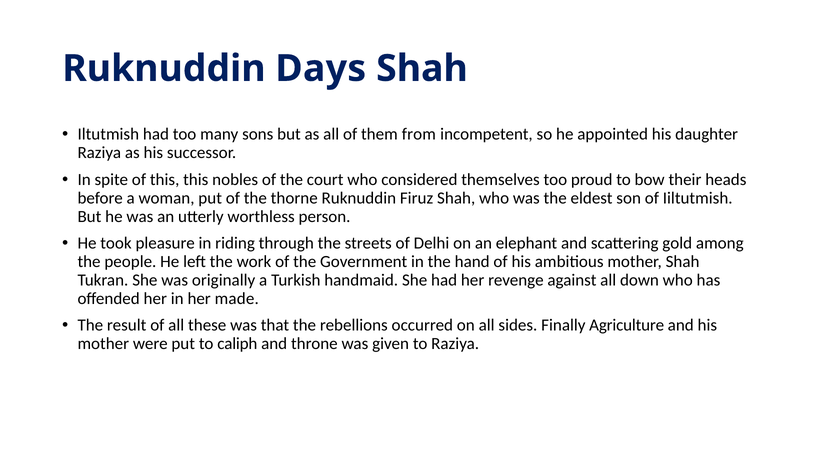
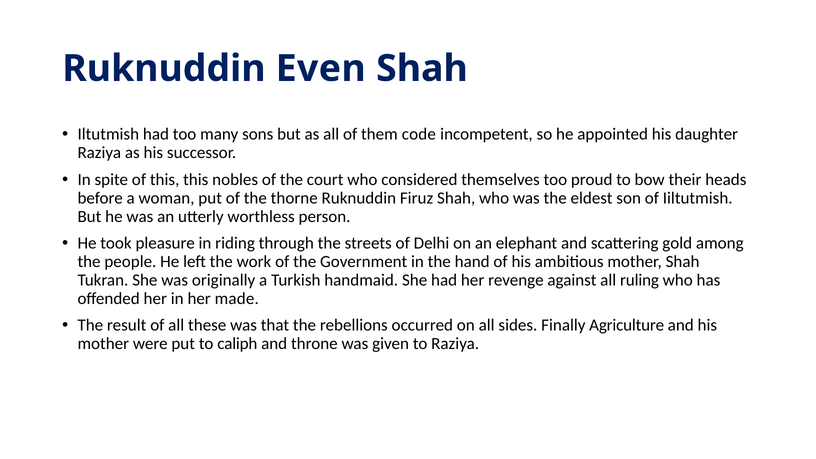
Days: Days -> Even
from: from -> code
down: down -> ruling
